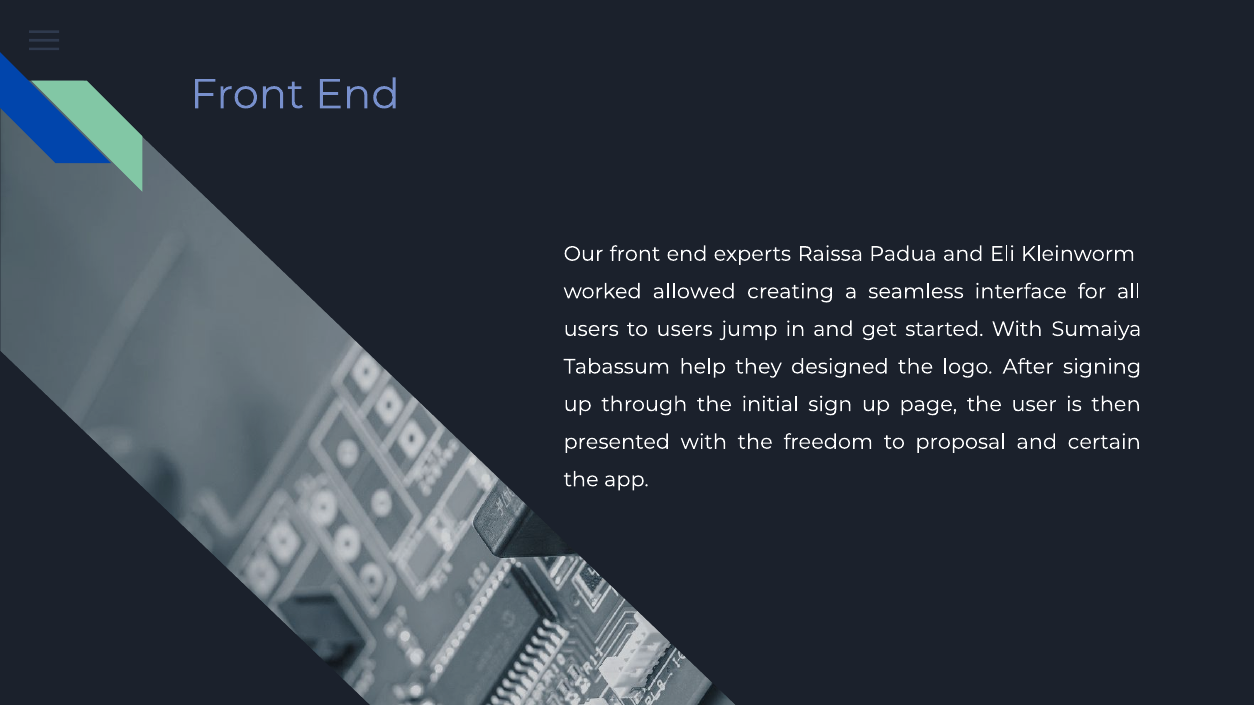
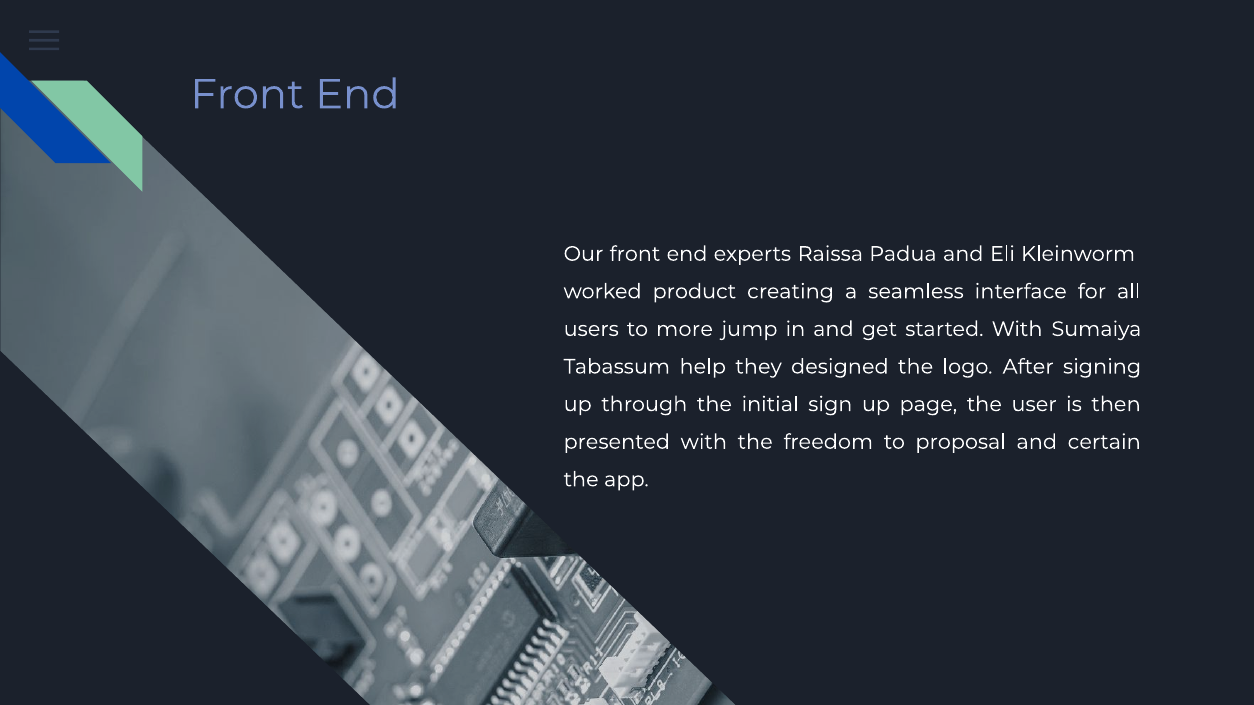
allowed: allowed -> product
to users: users -> more
